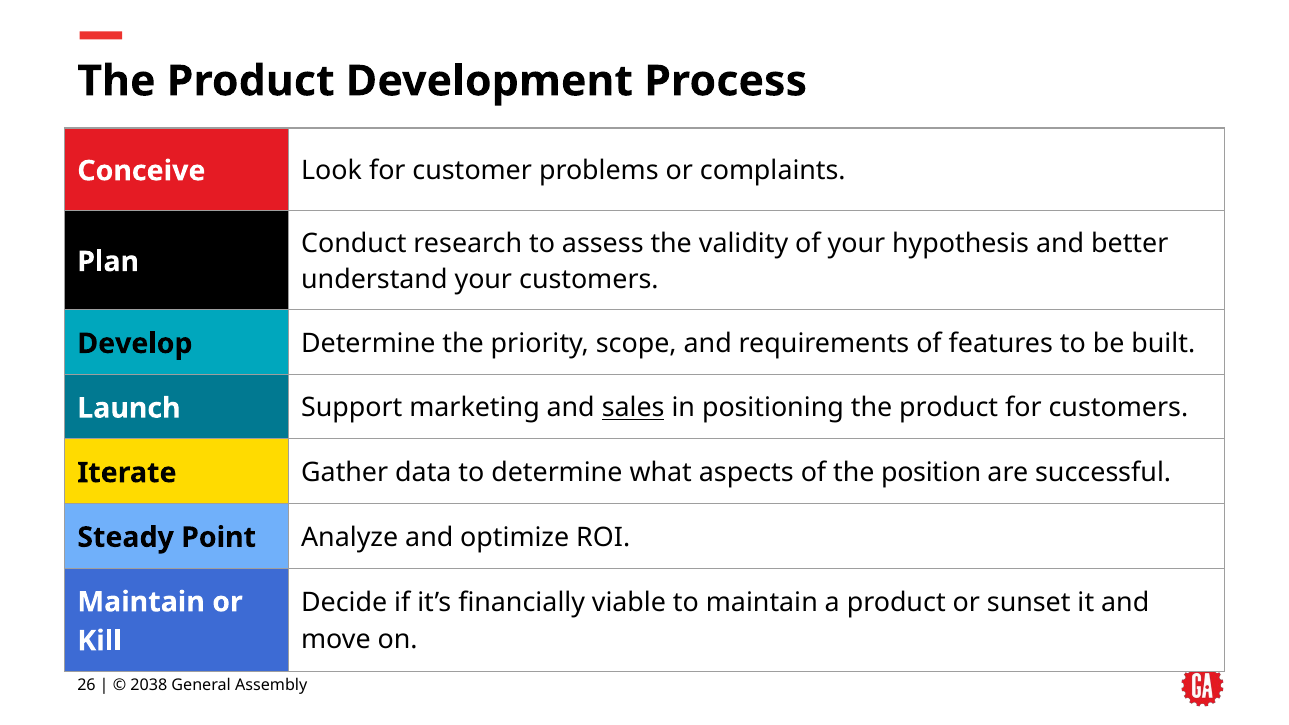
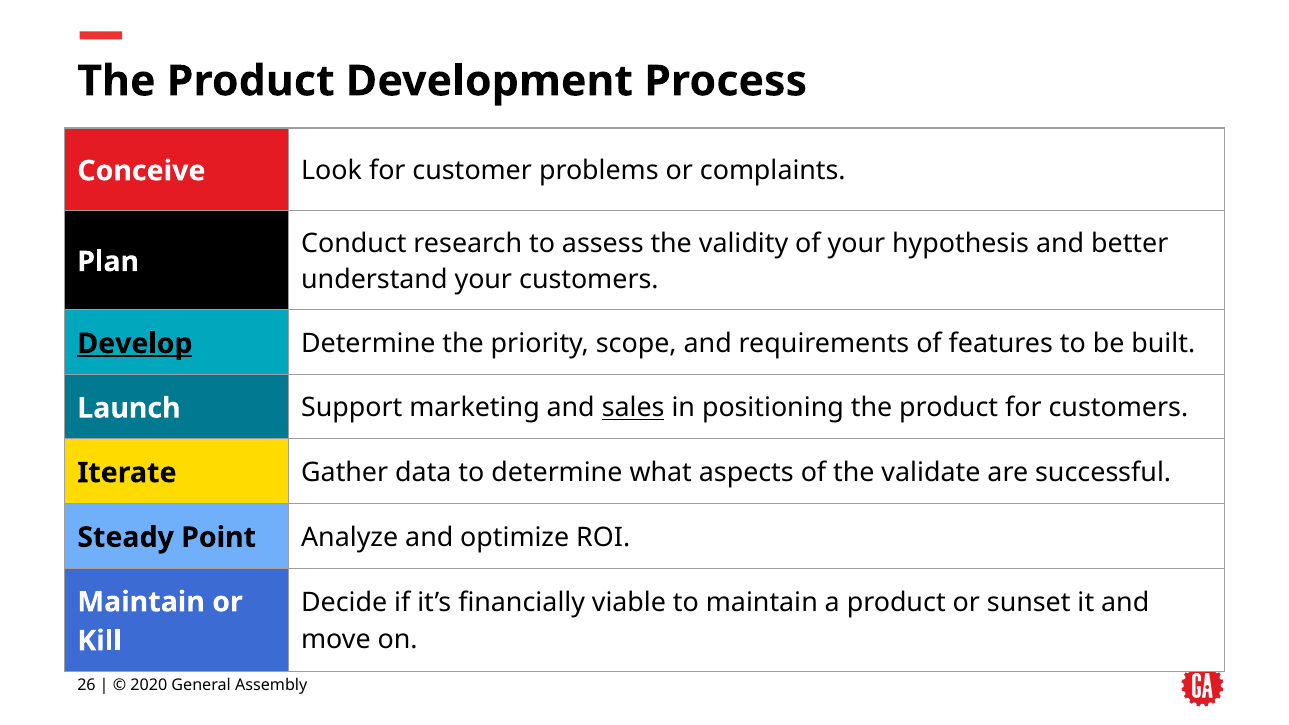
Develop underline: none -> present
position: position -> validate
2038: 2038 -> 2020
